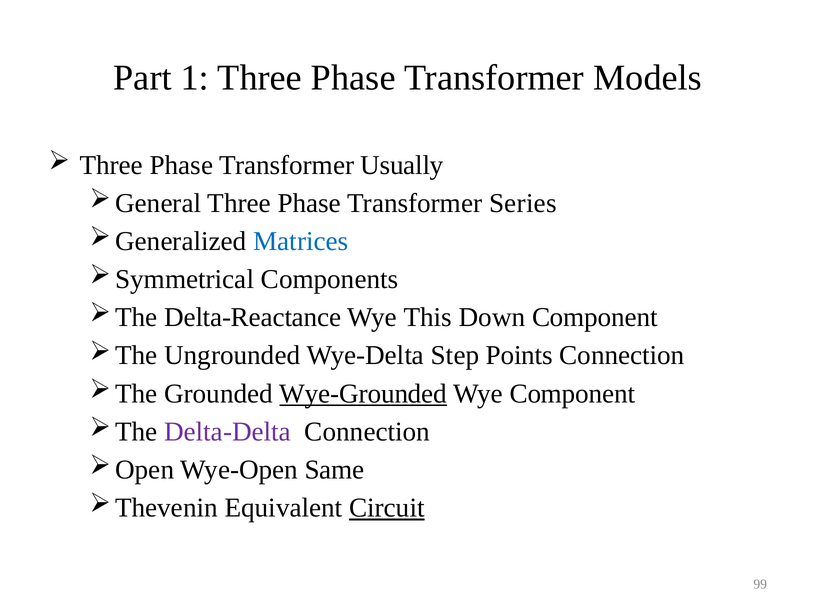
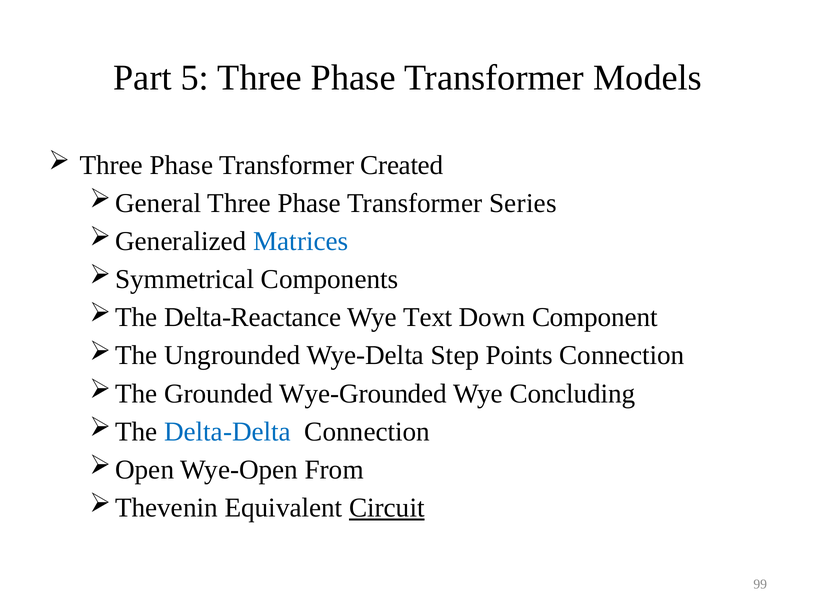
1: 1 -> 5
Usually: Usually -> Created
This: This -> Text
Wye-Grounded underline: present -> none
Wye Component: Component -> Concluding
Delta-Delta colour: purple -> blue
Same: Same -> From
